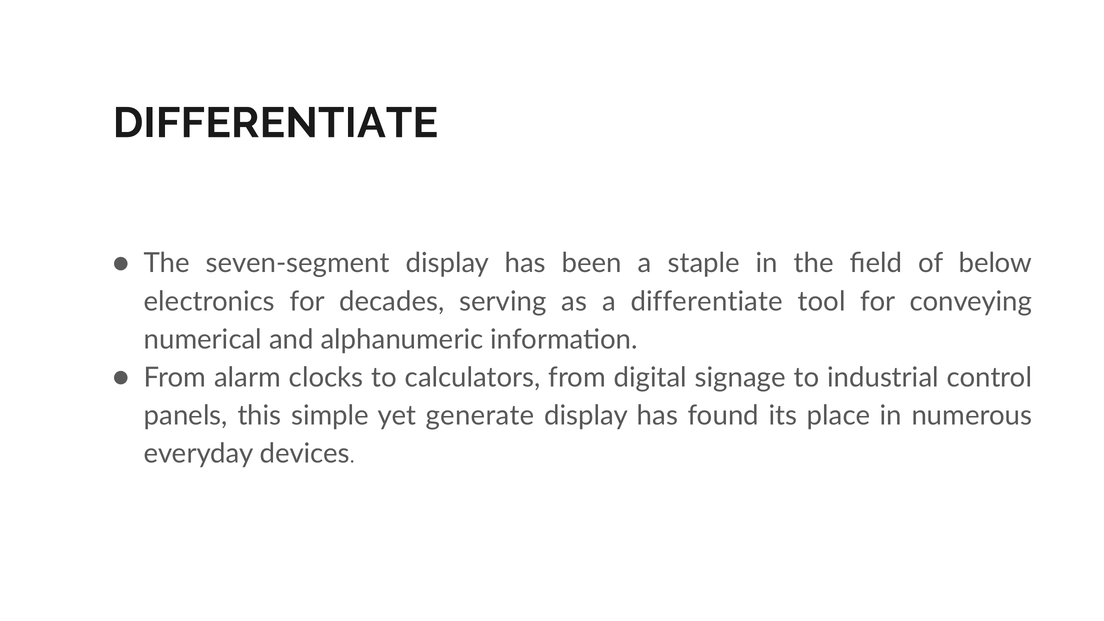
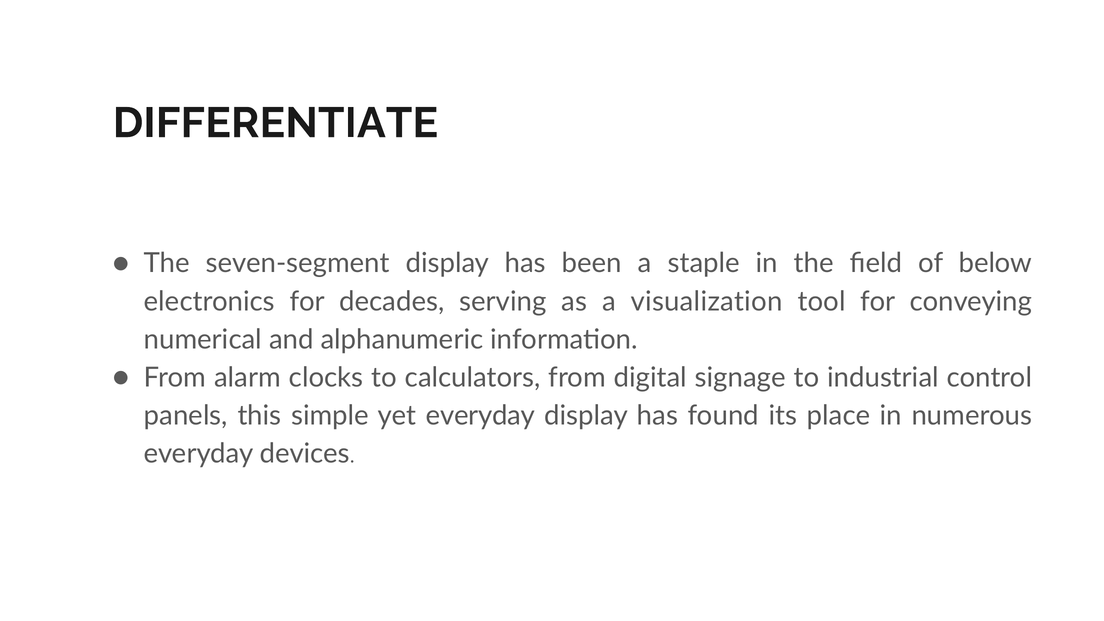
a differentiate: differentiate -> visualization
yet generate: generate -> everyday
